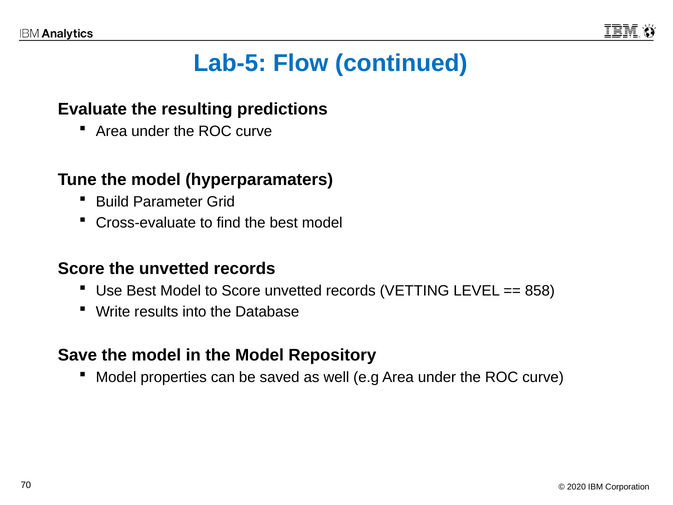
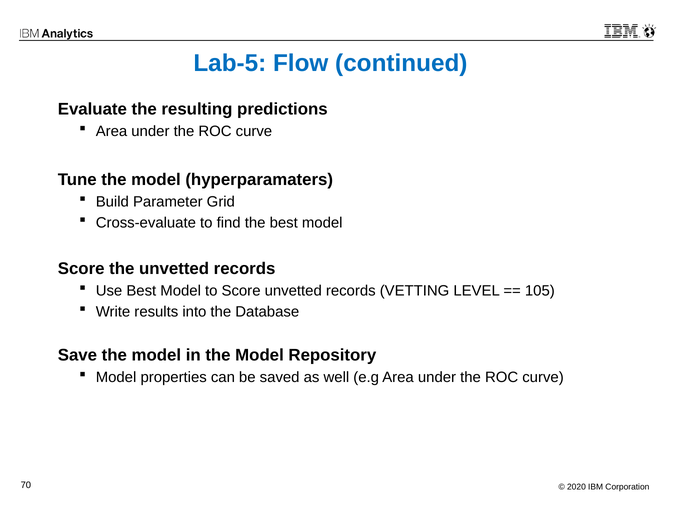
858: 858 -> 105
